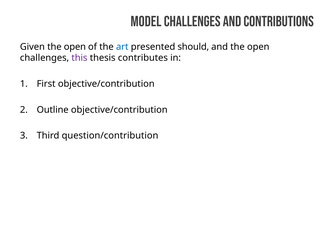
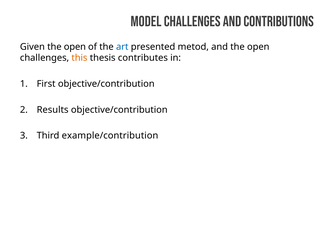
should: should -> metod
this colour: purple -> orange
Outline: Outline -> Results
question/contribution: question/contribution -> example/contribution
